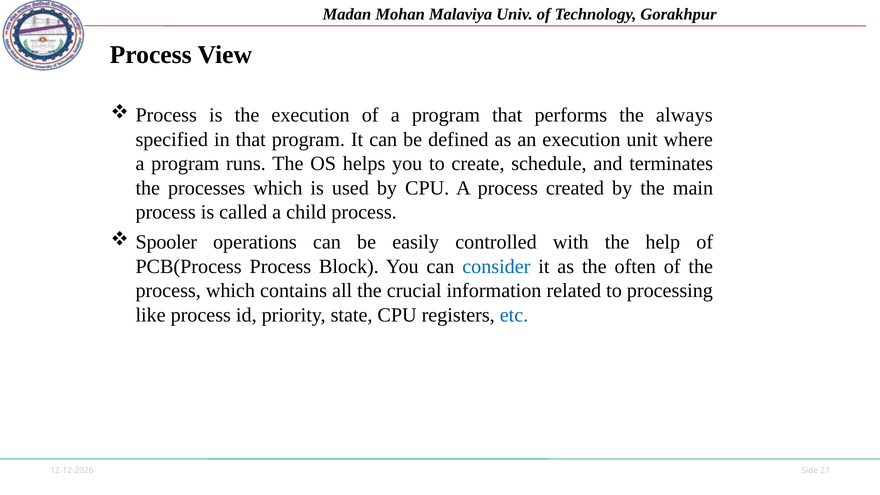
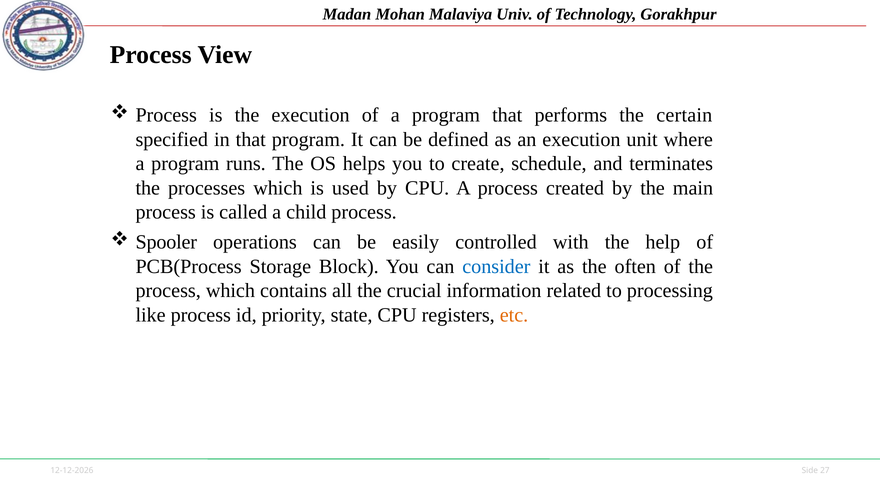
always: always -> certain
PCB(Process Process: Process -> Storage
etc colour: blue -> orange
